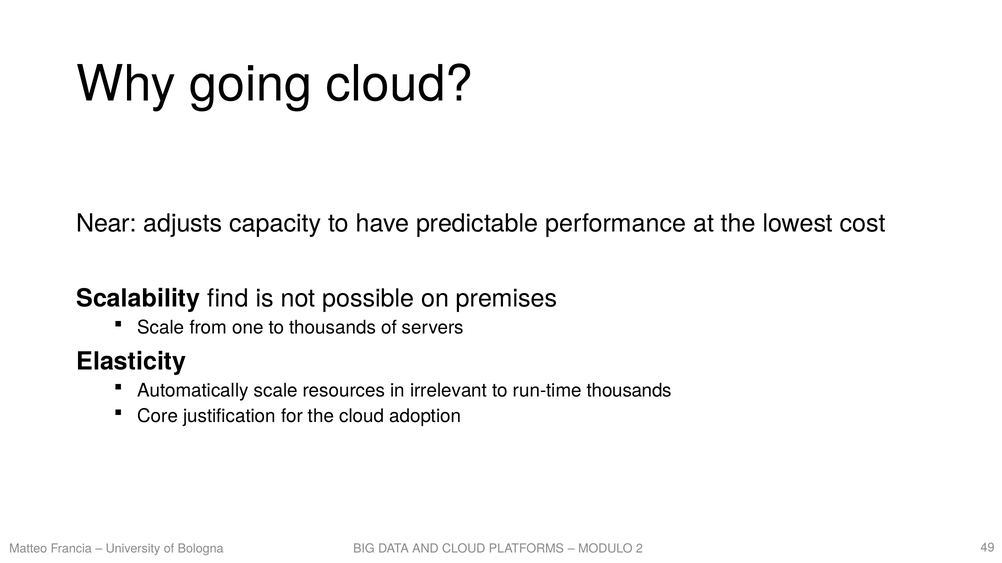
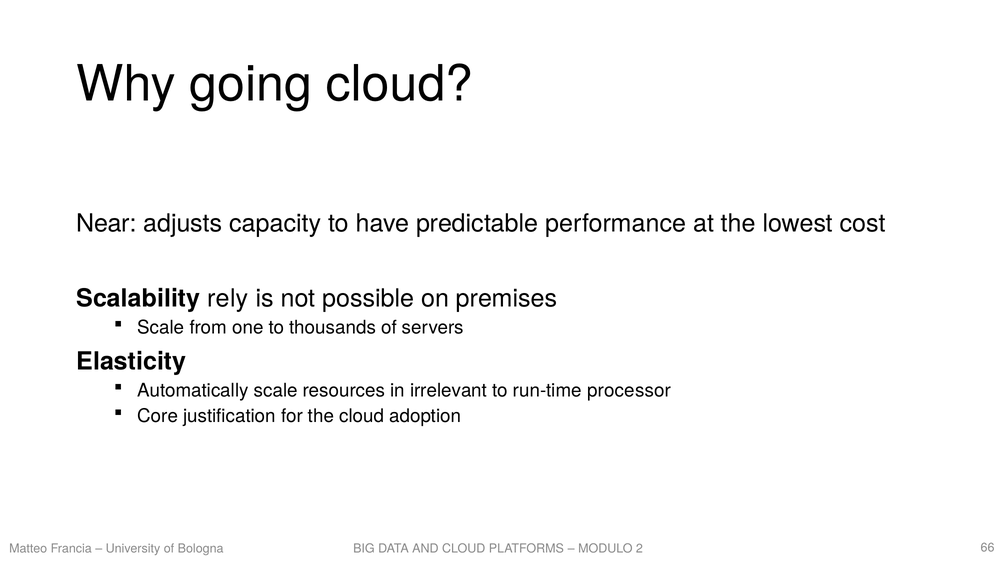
find: find -> rely
run-time thousands: thousands -> processor
49: 49 -> 66
